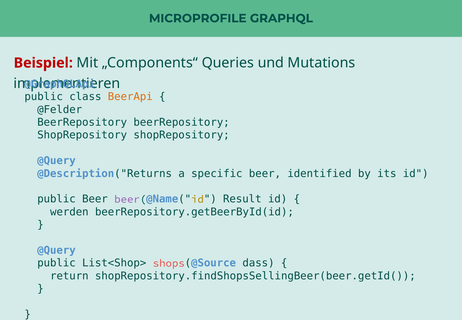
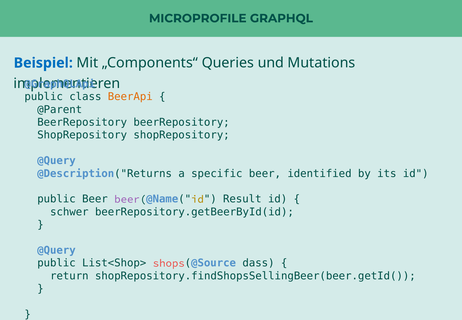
Beispiel colour: red -> blue
@Felder: @Felder -> @Parent
werden: werden -> schwer
